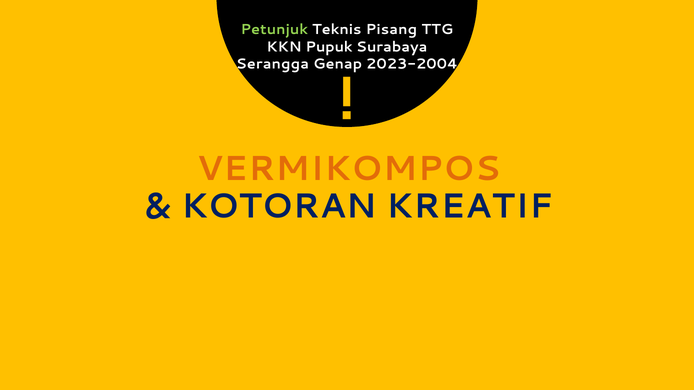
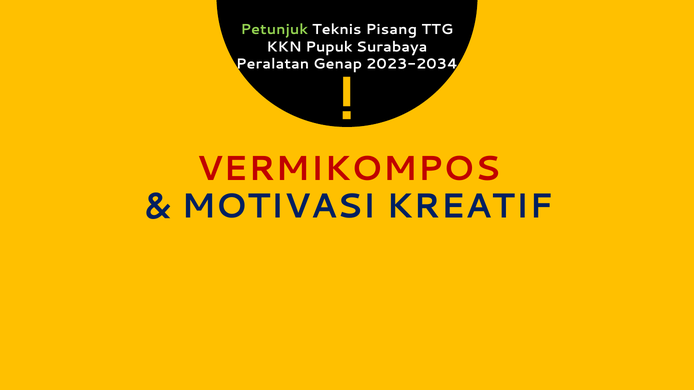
Serangga: Serangga -> Peralatan
2023-2004: 2023-2004 -> 2023-2034
VERMIKOMPOS colour: orange -> red
KOTORAN: KOTORAN -> MOTIVASI
